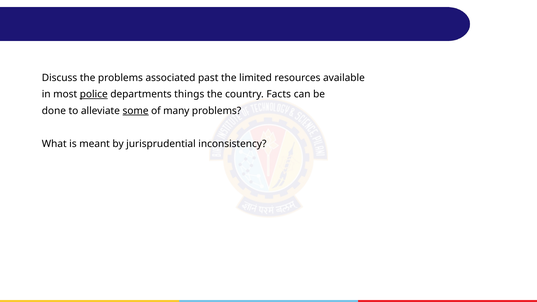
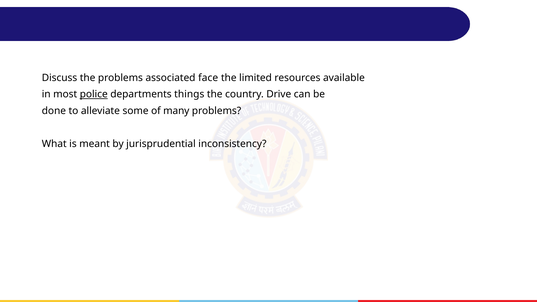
past: past -> face
Facts: Facts -> Drive
some underline: present -> none
